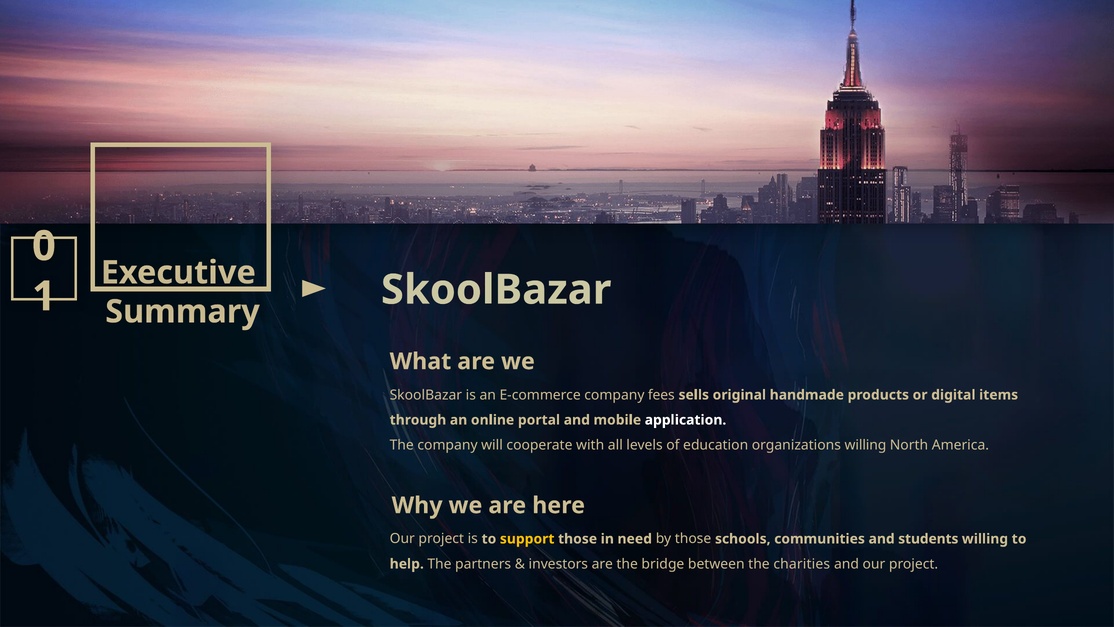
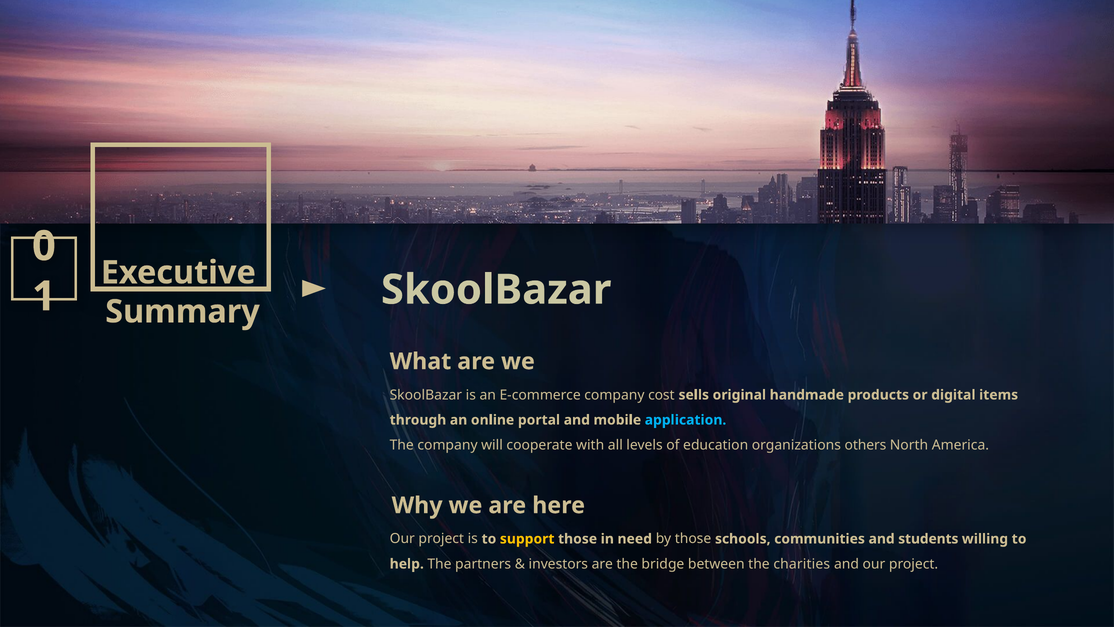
fees: fees -> cost
application colour: white -> light blue
organizations willing: willing -> others
